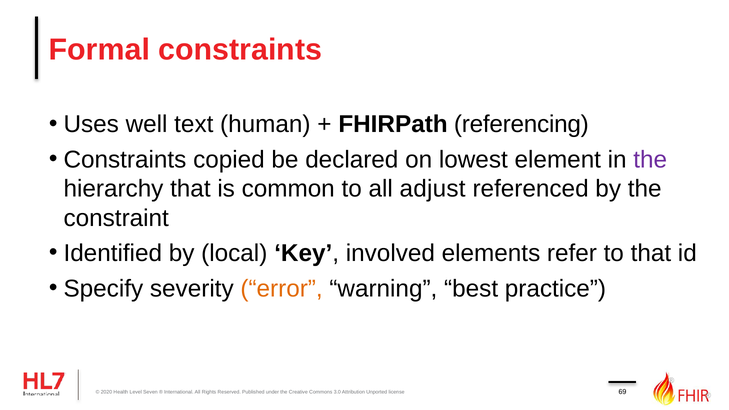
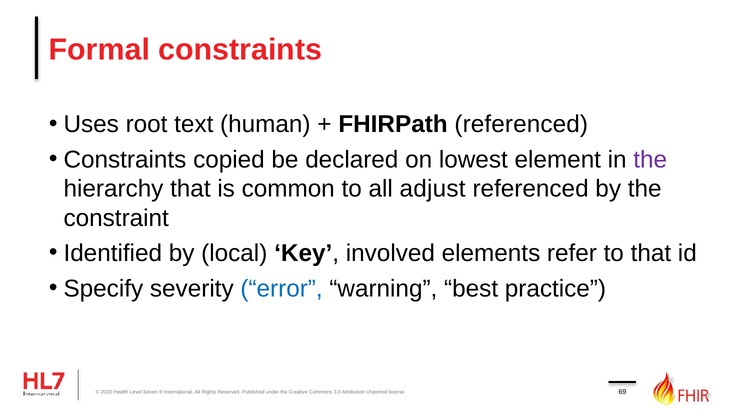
well: well -> root
FHIRPath referencing: referencing -> referenced
error colour: orange -> blue
